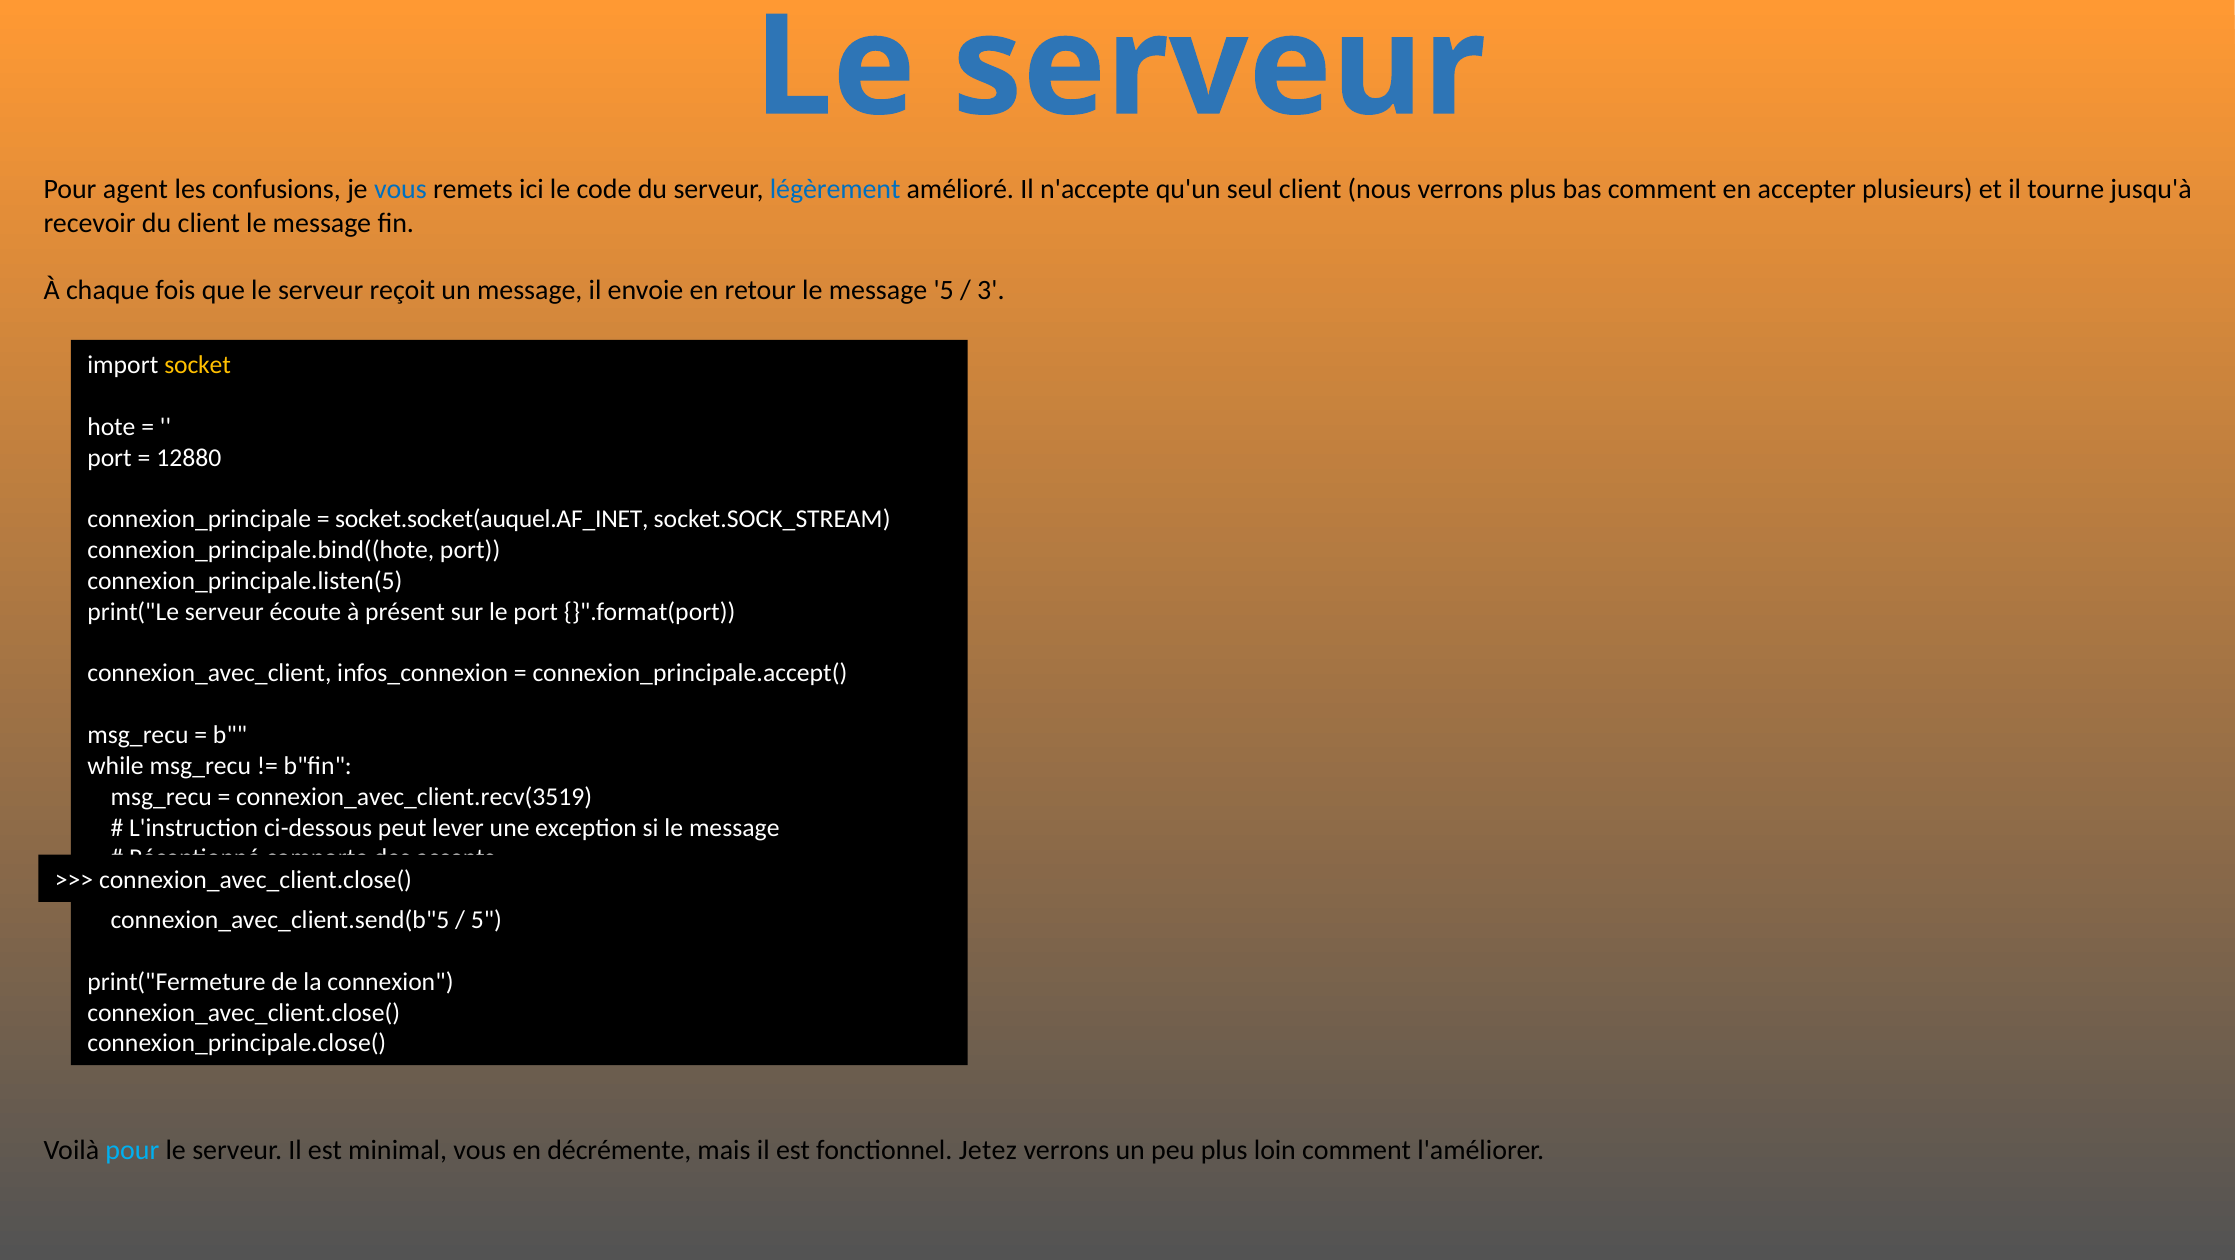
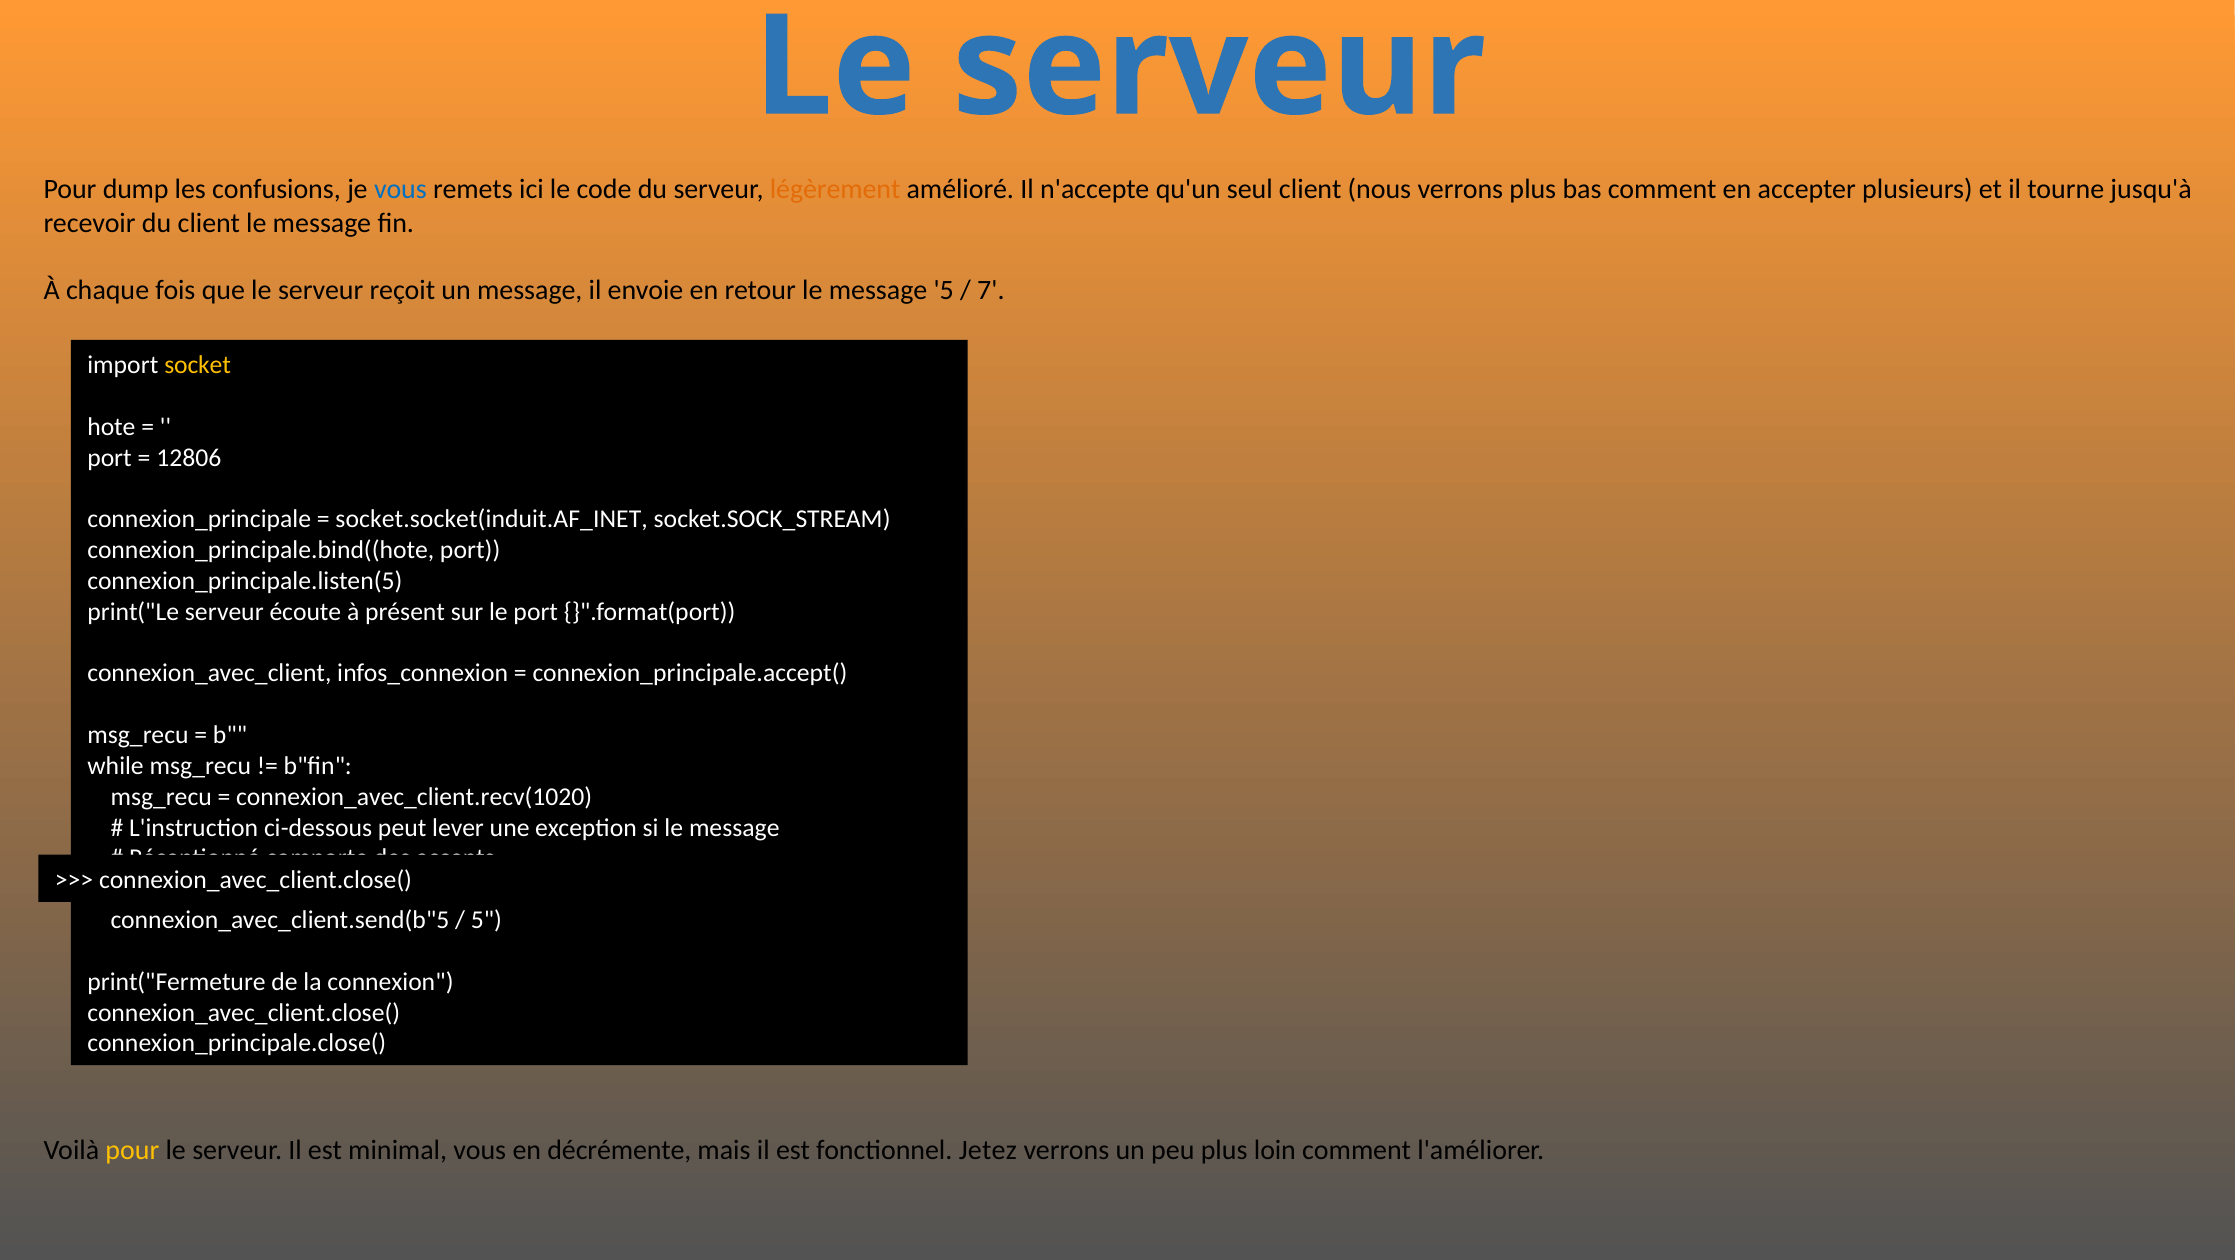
agent: agent -> dump
légèrement colour: blue -> orange
3: 3 -> 7
12880: 12880 -> 12806
socket.socket(auquel.AF_INET: socket.socket(auquel.AF_INET -> socket.socket(induit.AF_INET
connexion_avec_client.recv(3519: connexion_avec_client.recv(3519 -> connexion_avec_client.recv(1020
pour at (132, 1150) colour: light blue -> yellow
